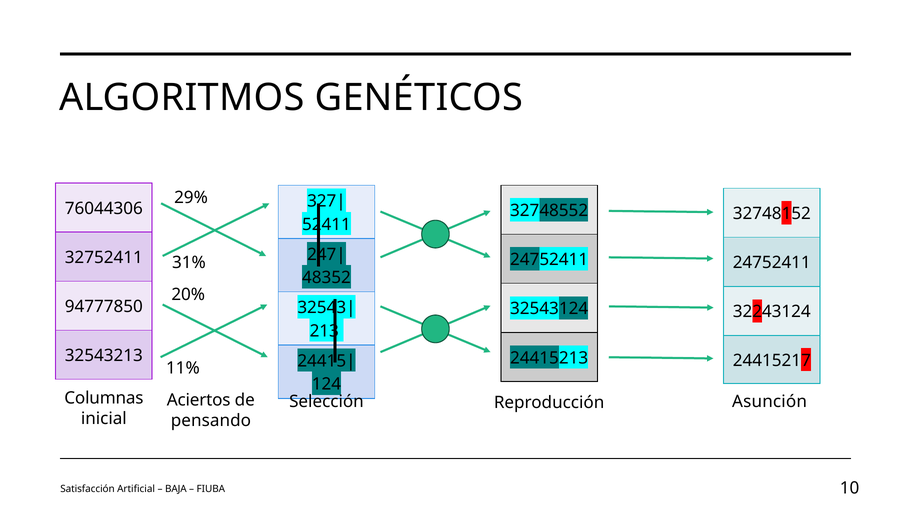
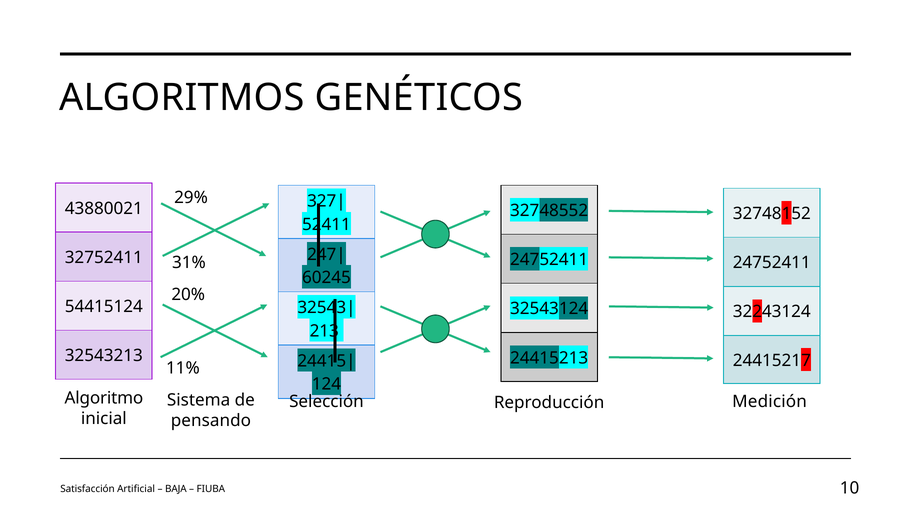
76044306: 76044306 -> 43880021
48352: 48352 -> 60245
94777850: 94777850 -> 54415124
Columnas: Columnas -> Algoritmo
Aciertos: Aciertos -> Sistema
Asunción: Asunción -> Medición
